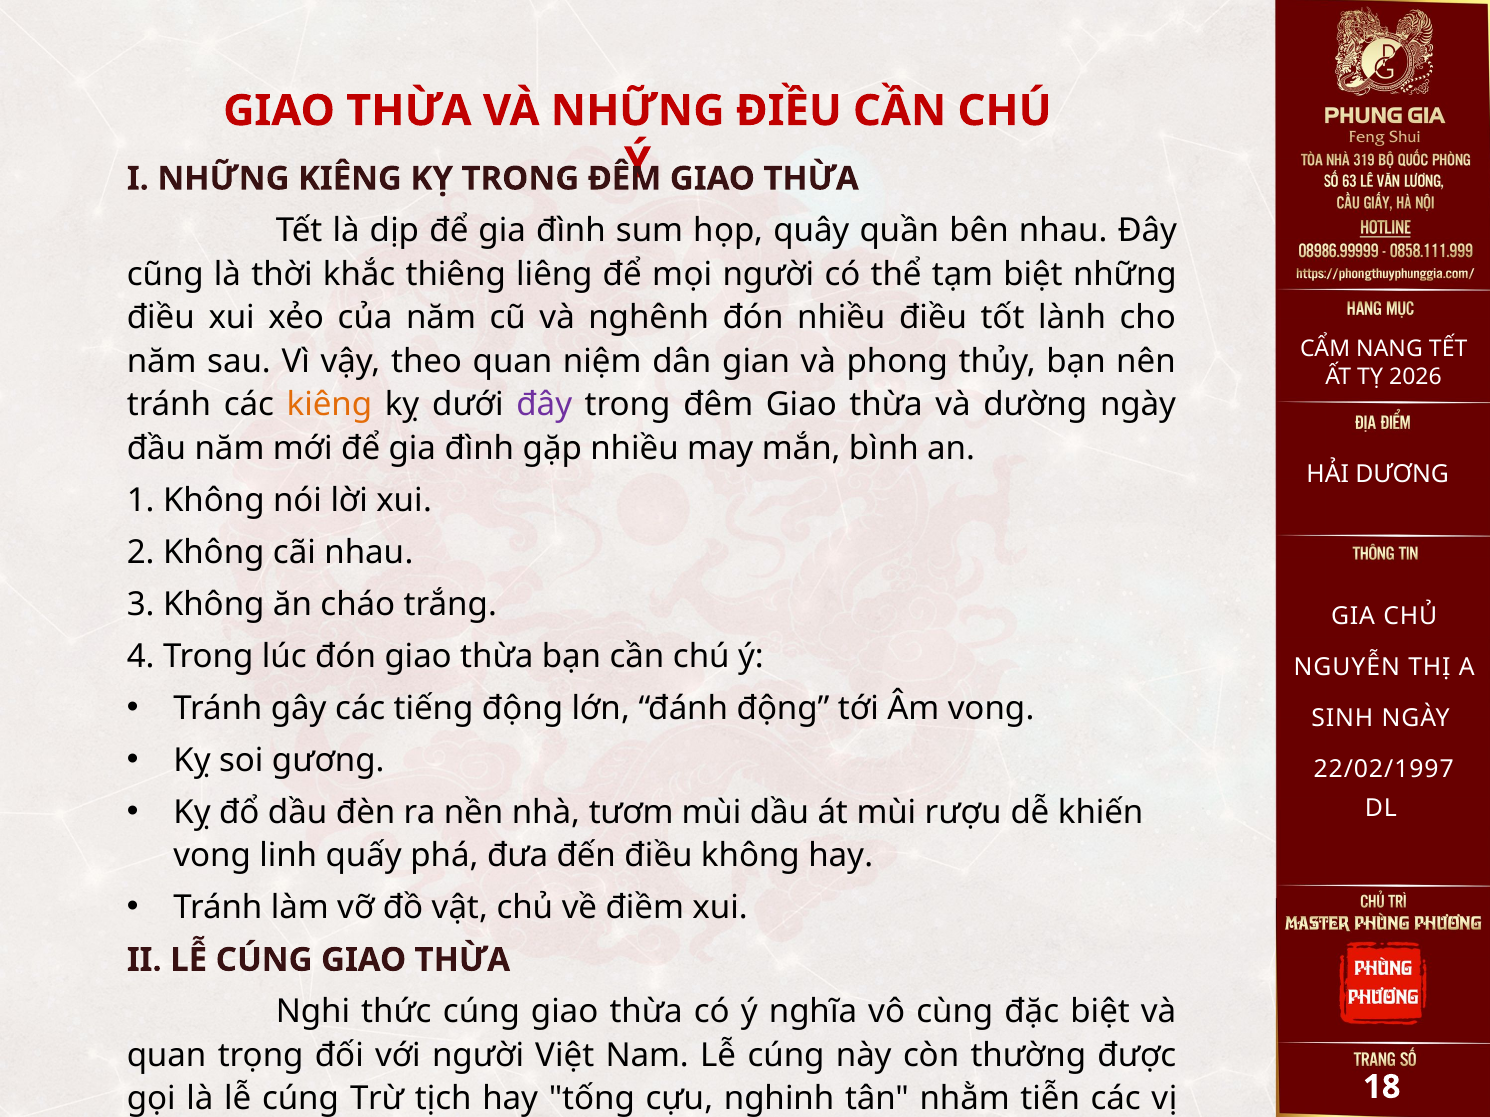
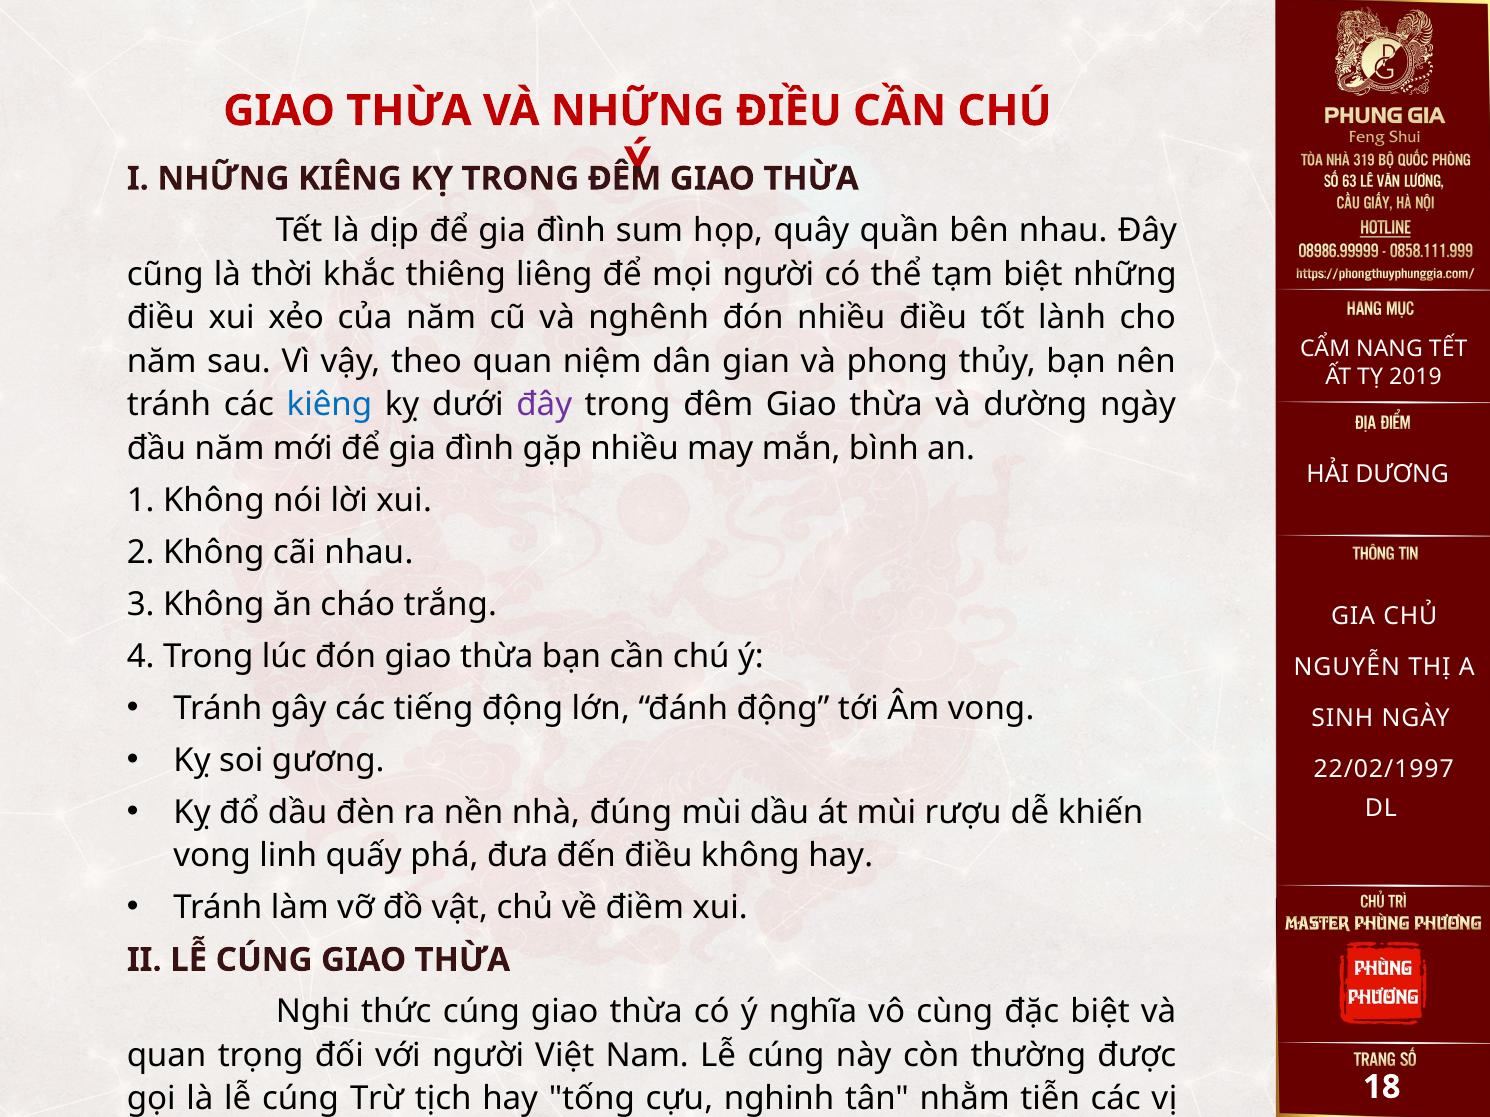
2026: 2026 -> 2019
kiêng at (329, 405) colour: orange -> blue
tươm: tươm -> đúng
